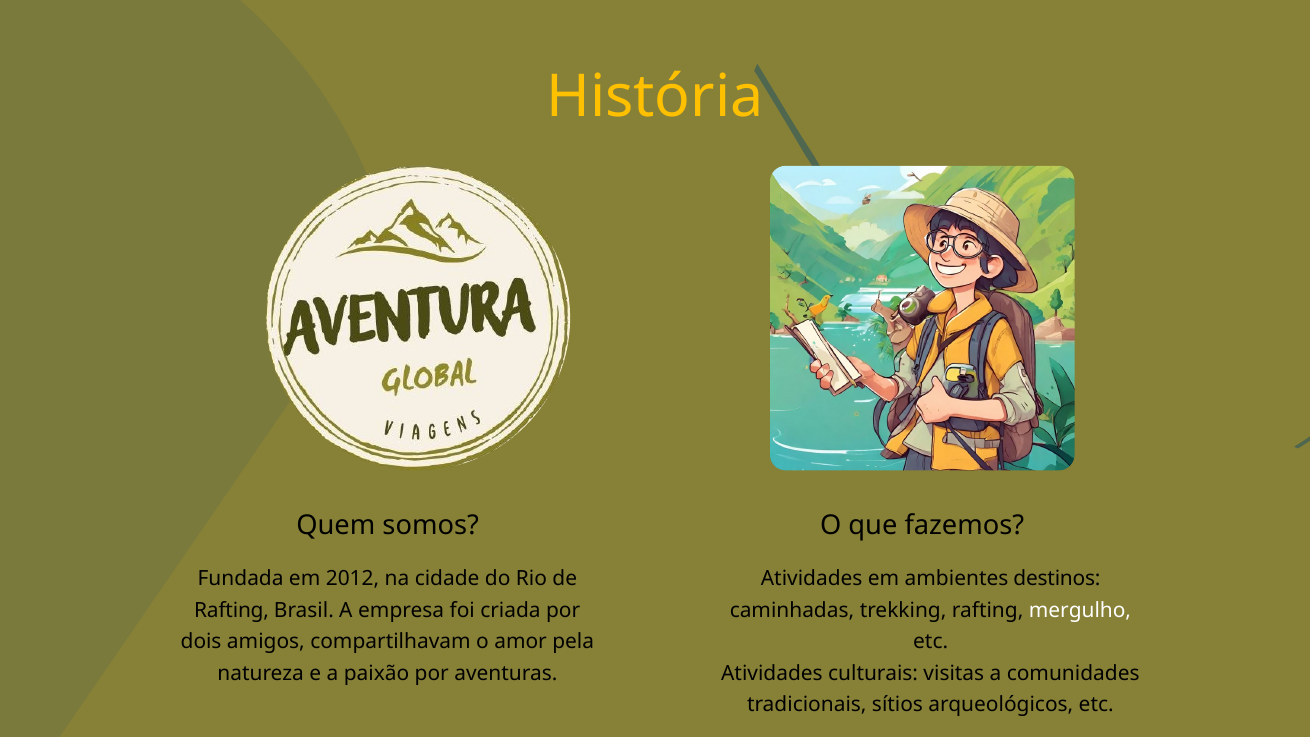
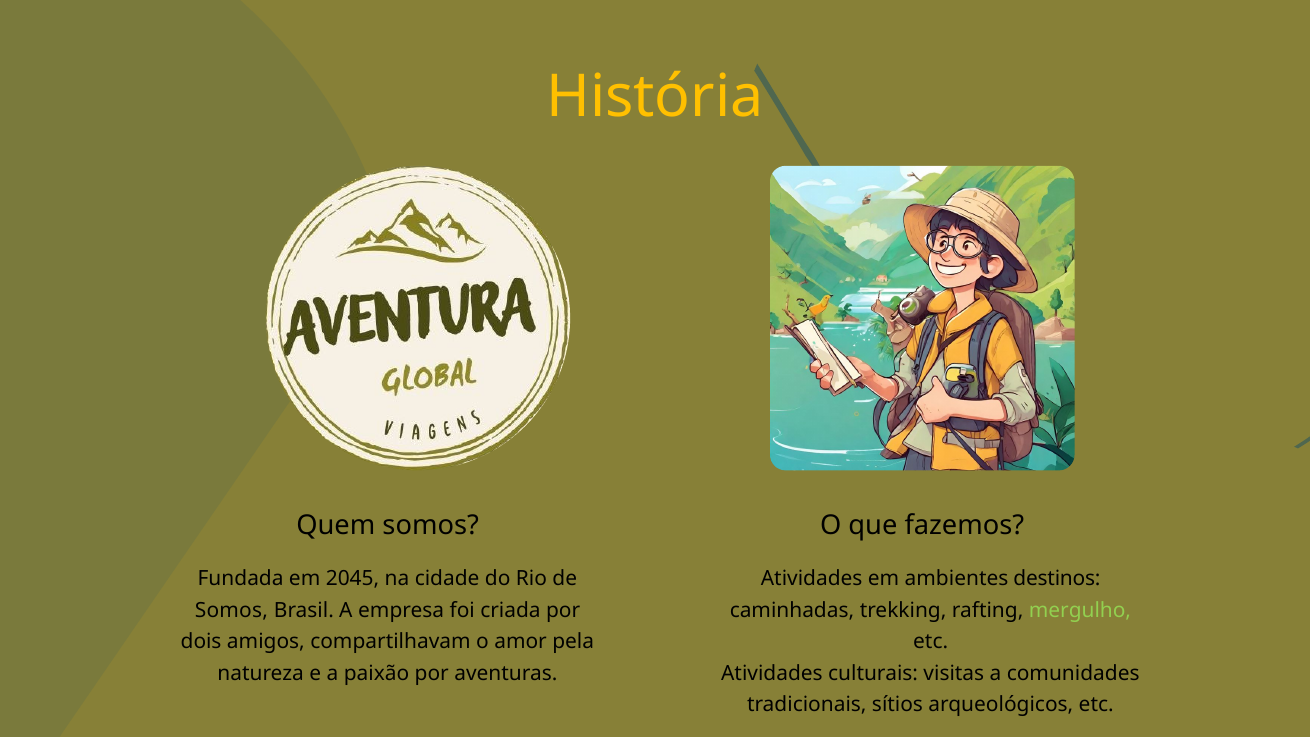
2012: 2012 -> 2045
Rafting at (232, 610): Rafting -> Somos
mergulho colour: white -> light green
